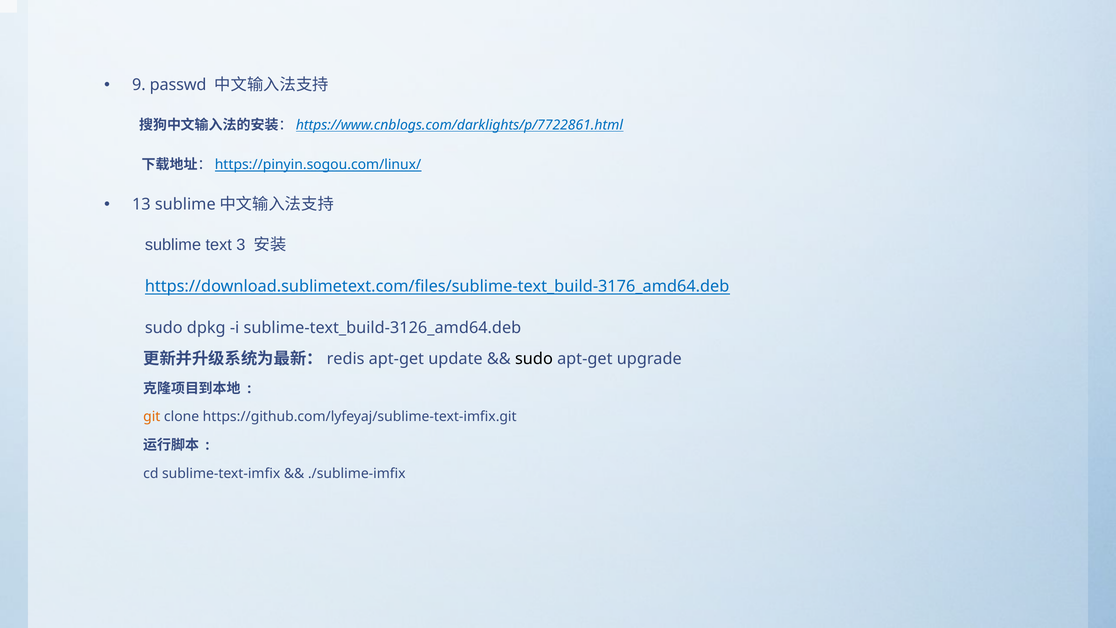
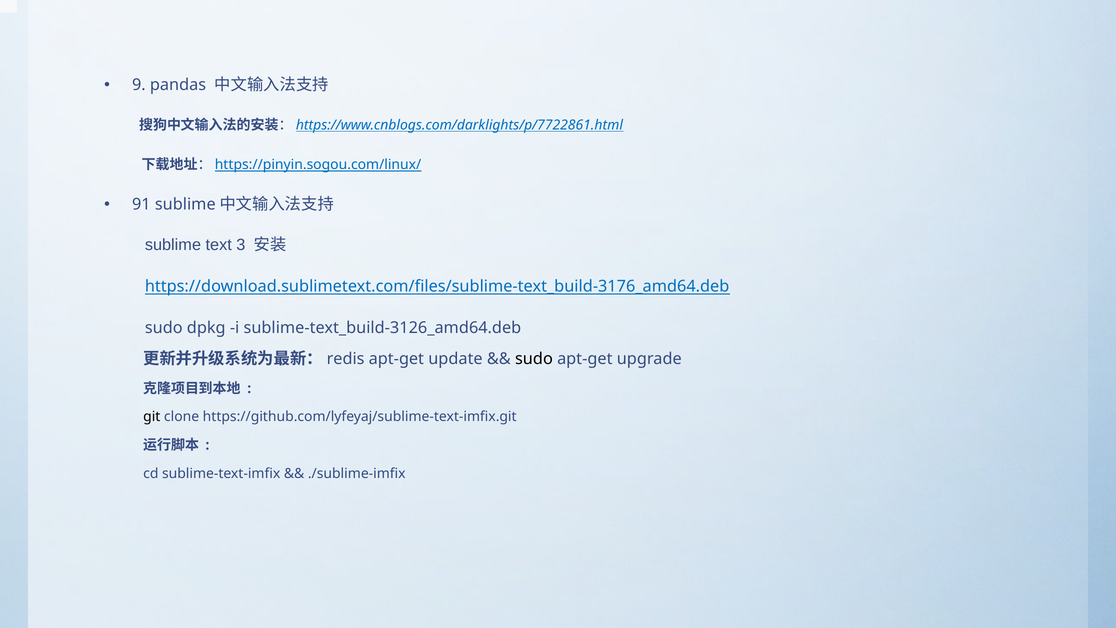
passwd: passwd -> pandas
13: 13 -> 91
git colour: orange -> black
